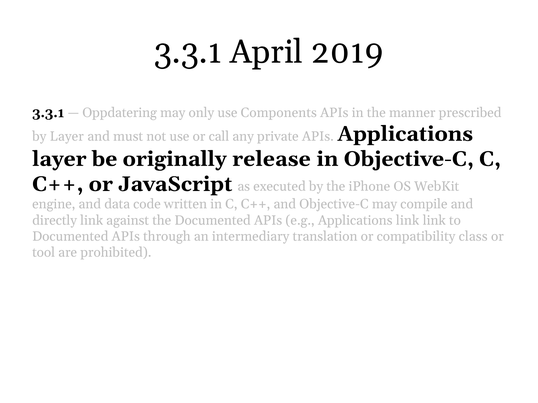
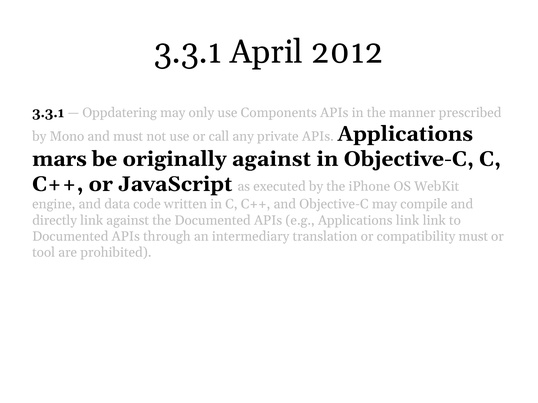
2019: 2019 -> 2012
by Layer: Layer -> Mono
layer at (59, 159): layer -> mars
originally release: release -> against
compatibility class: class -> must
